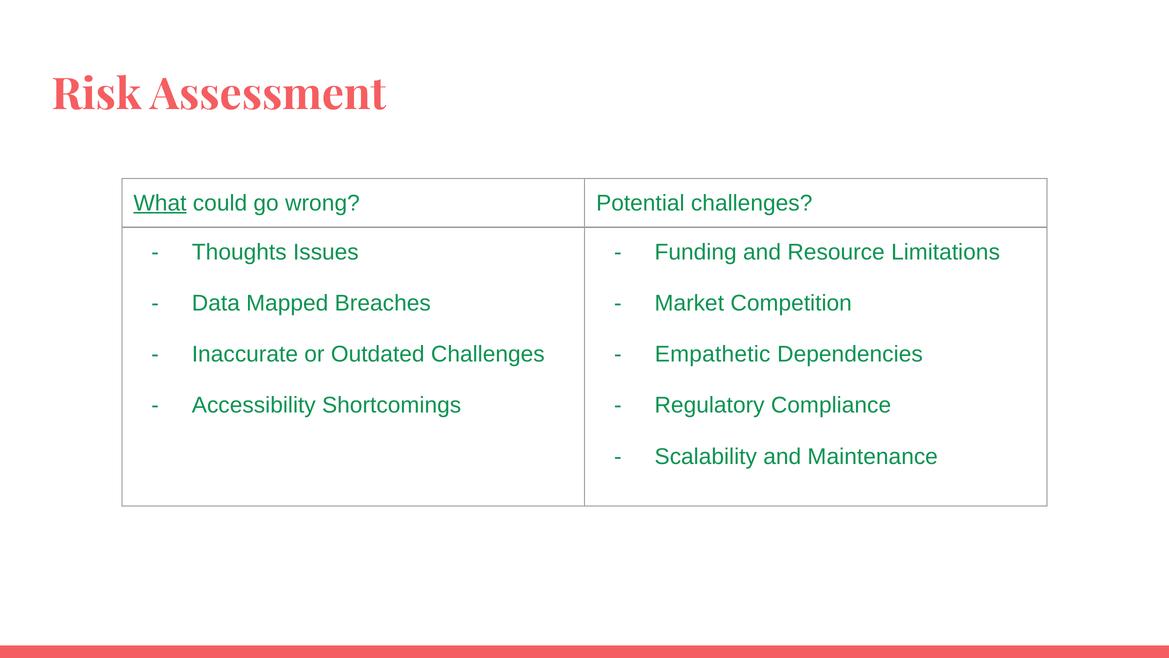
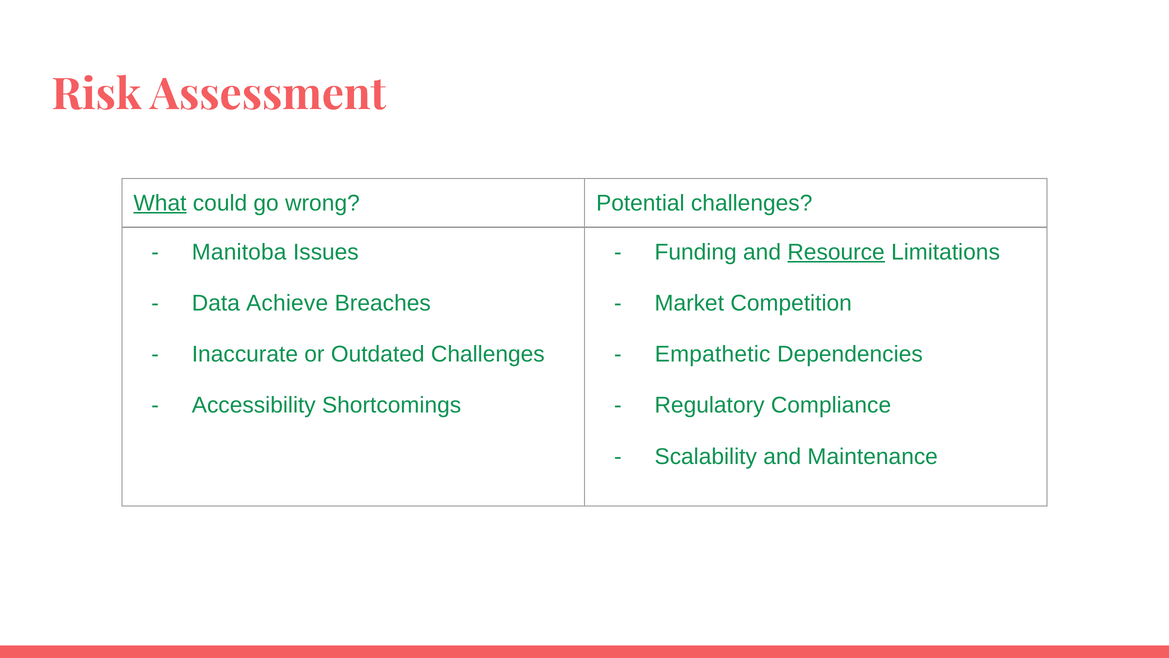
Thoughts: Thoughts -> Manitoba
Resource underline: none -> present
Mapped: Mapped -> Achieve
